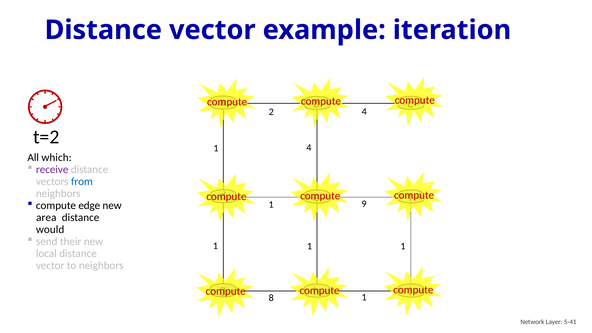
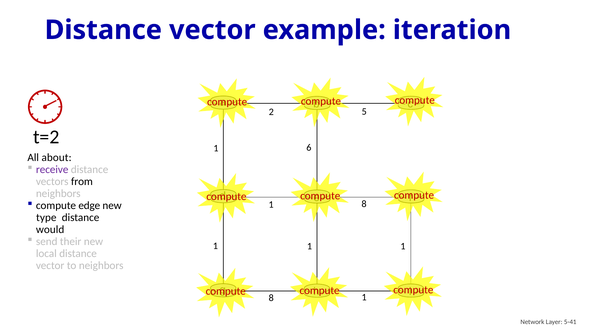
2 4: 4 -> 5
1 4: 4 -> 6
which: which -> about
from colour: blue -> black
1 9: 9 -> 8
area: area -> type
